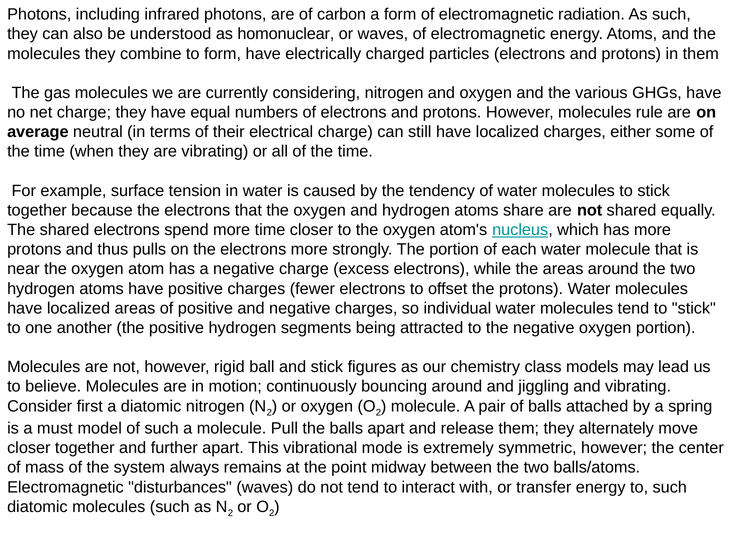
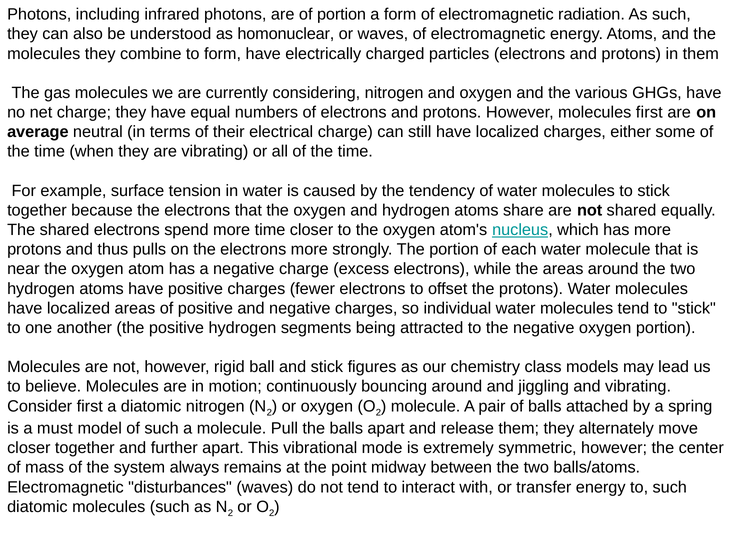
of carbon: carbon -> portion
molecules rule: rule -> first
